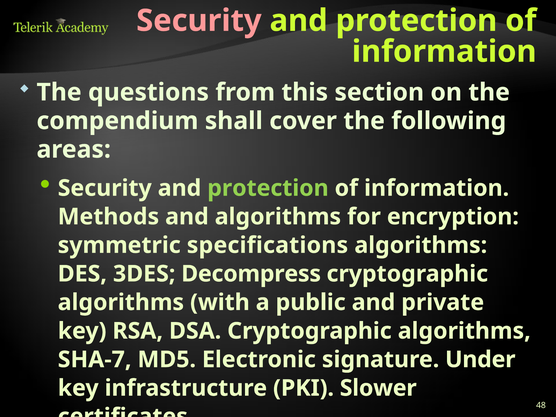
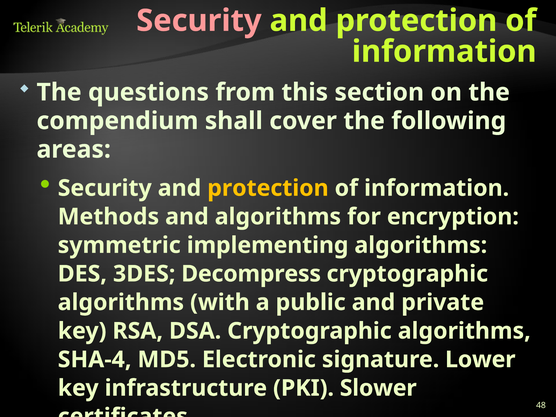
protection at (268, 188) colour: light green -> yellow
specifications: specifications -> implementing
SHA-7: SHA-7 -> SHA-4
Under: Under -> Lower
